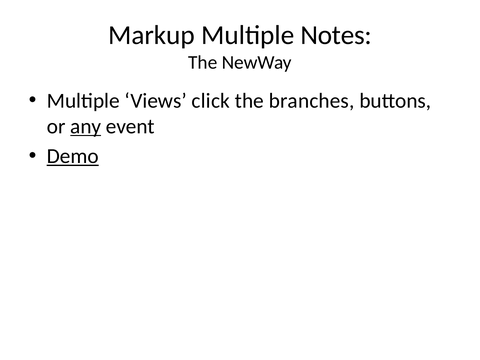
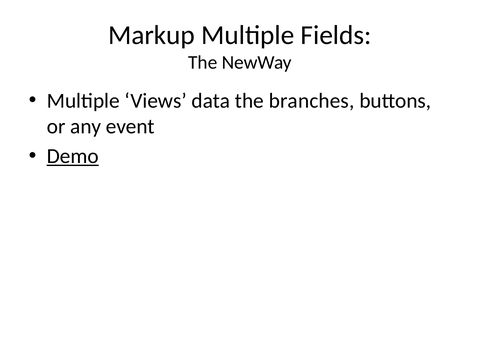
Notes: Notes -> Fields
click: click -> data
any underline: present -> none
